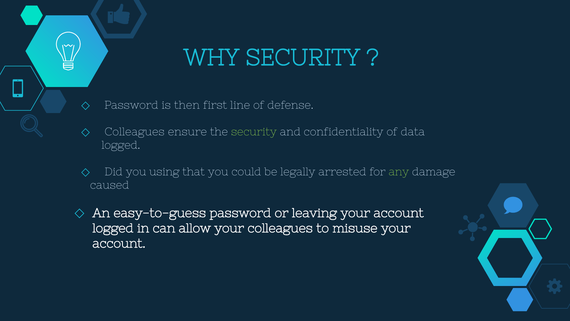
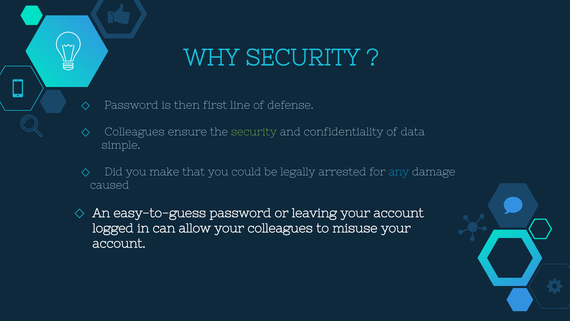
logged at (121, 145): logged -> simple
using: using -> make
any colour: light green -> light blue
